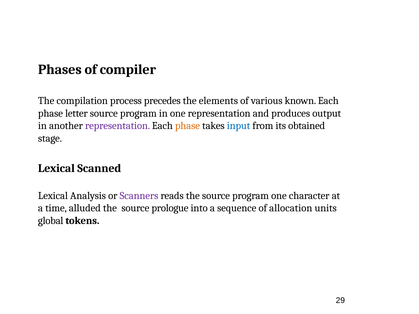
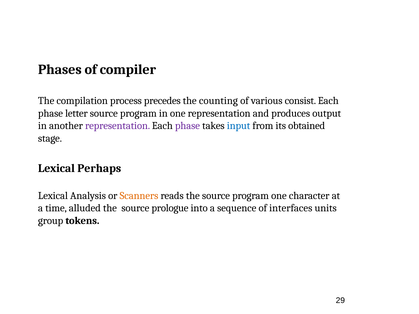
elements: elements -> counting
known: known -> consist
phase at (187, 126) colour: orange -> purple
Scanned: Scanned -> Perhaps
Scanners colour: purple -> orange
allocation: allocation -> interfaces
global: global -> group
